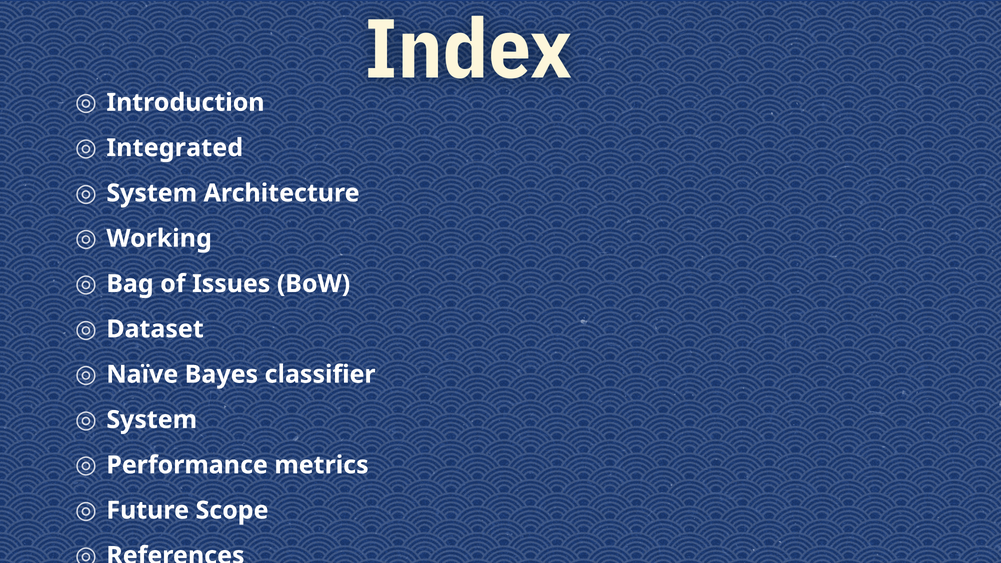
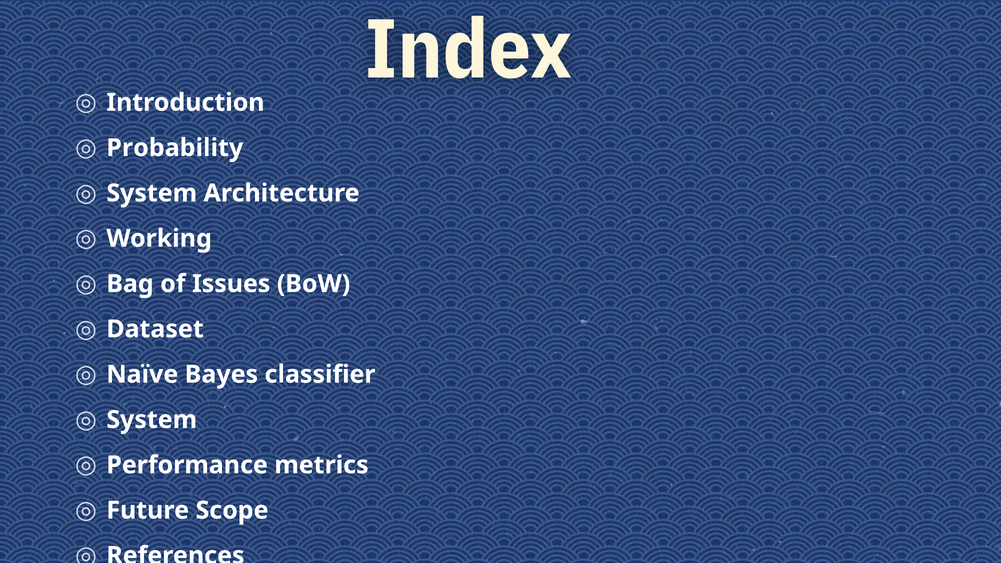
Integrated: Integrated -> Probability
